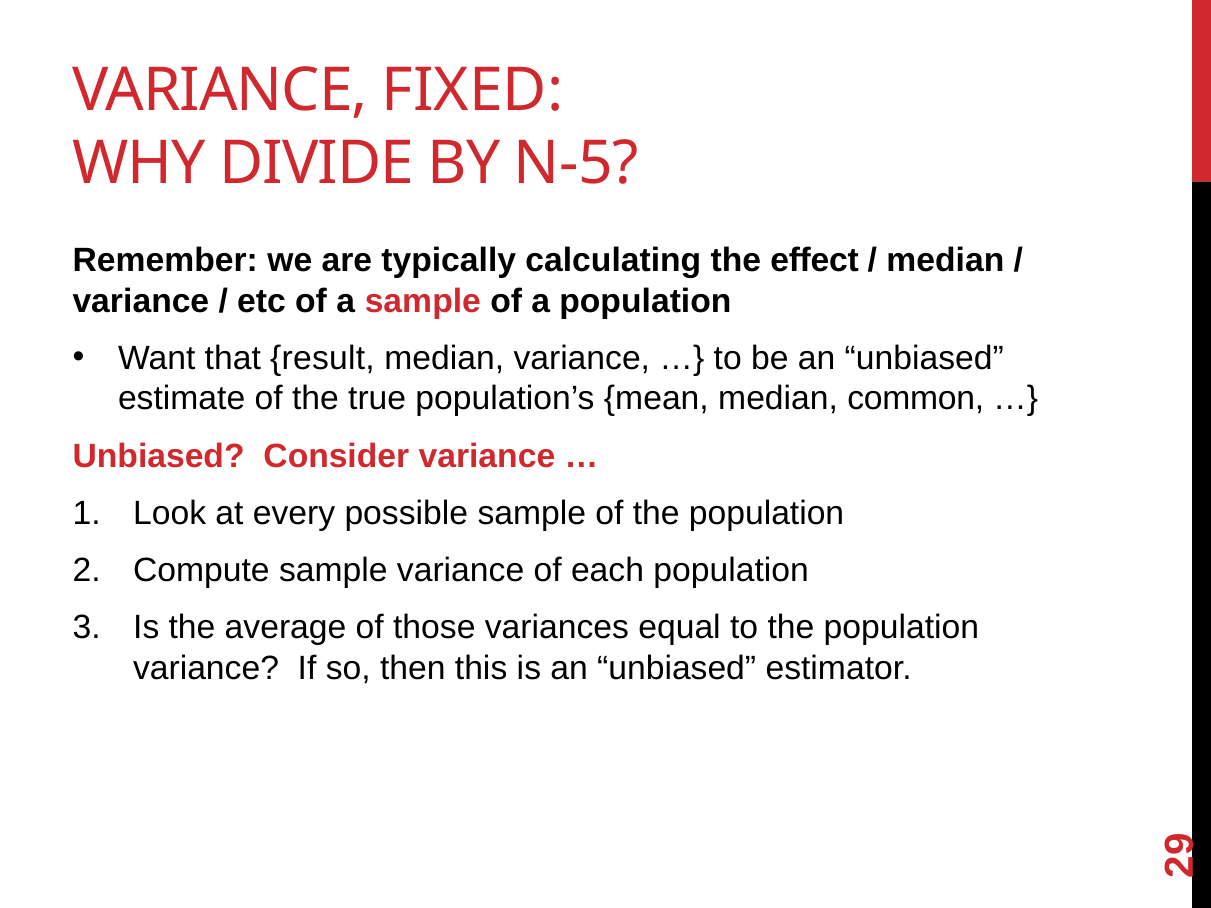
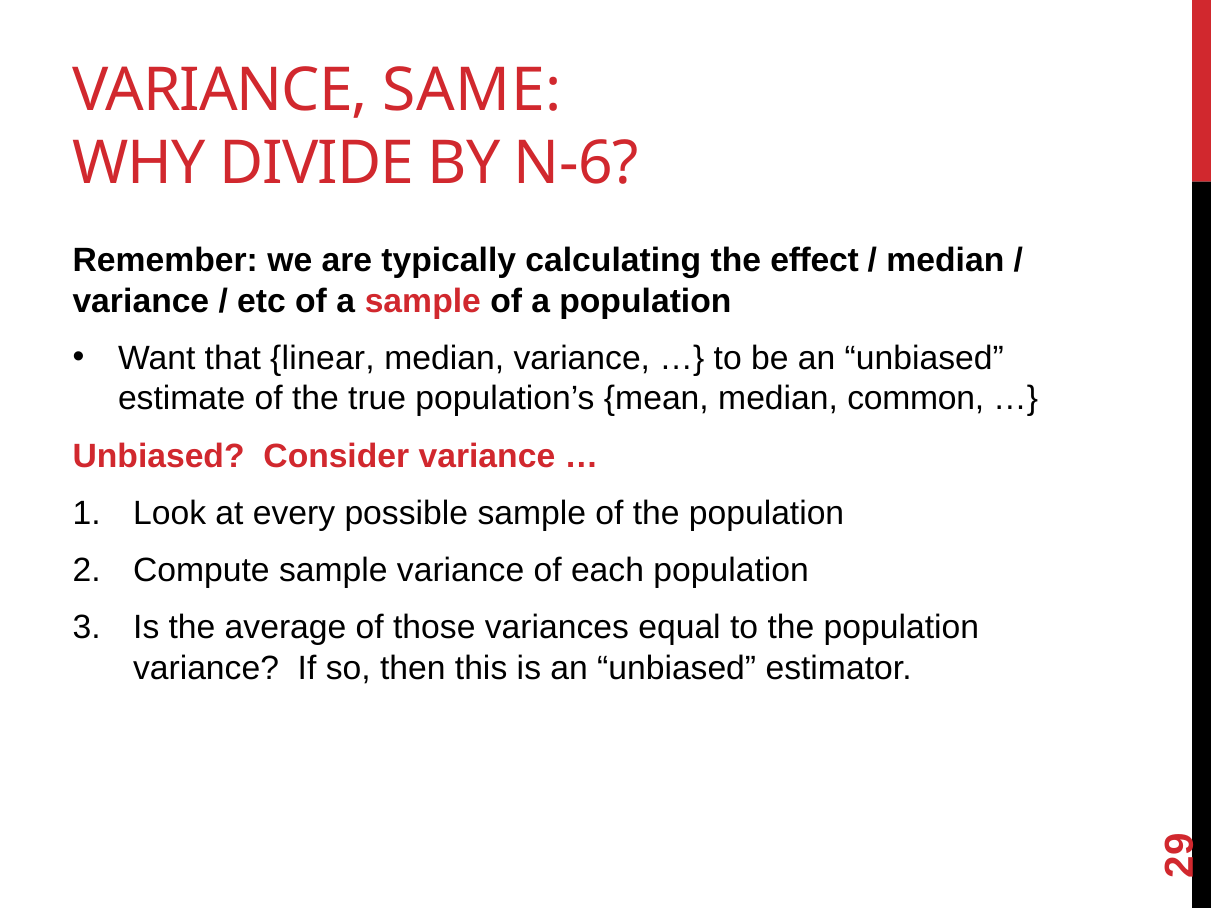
FIXED: FIXED -> SAME
N-5: N-5 -> N-6
result: result -> linear
